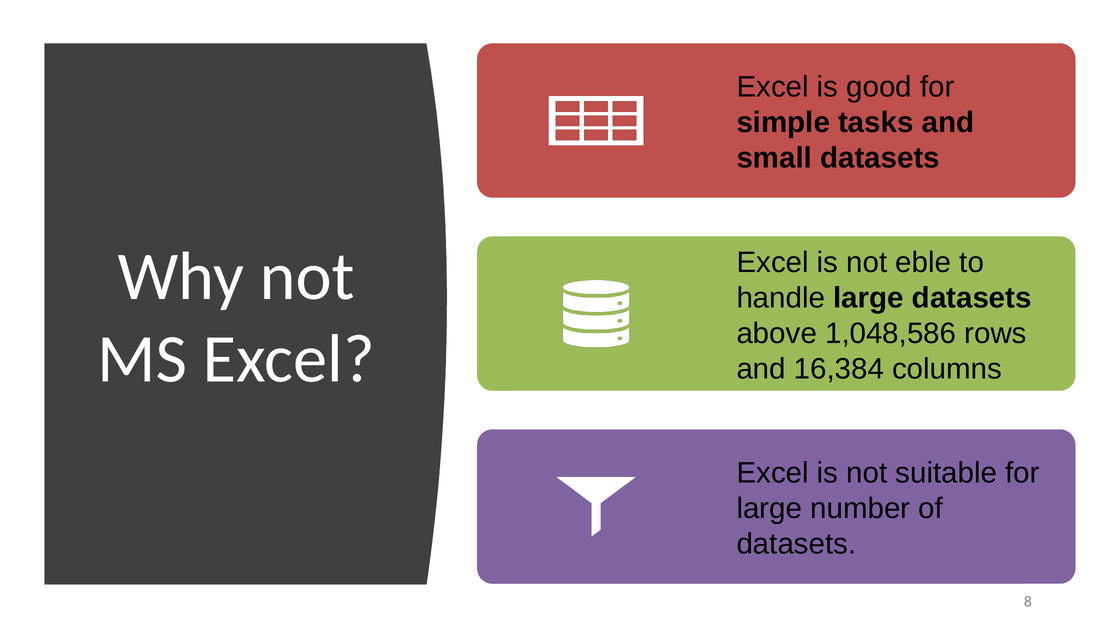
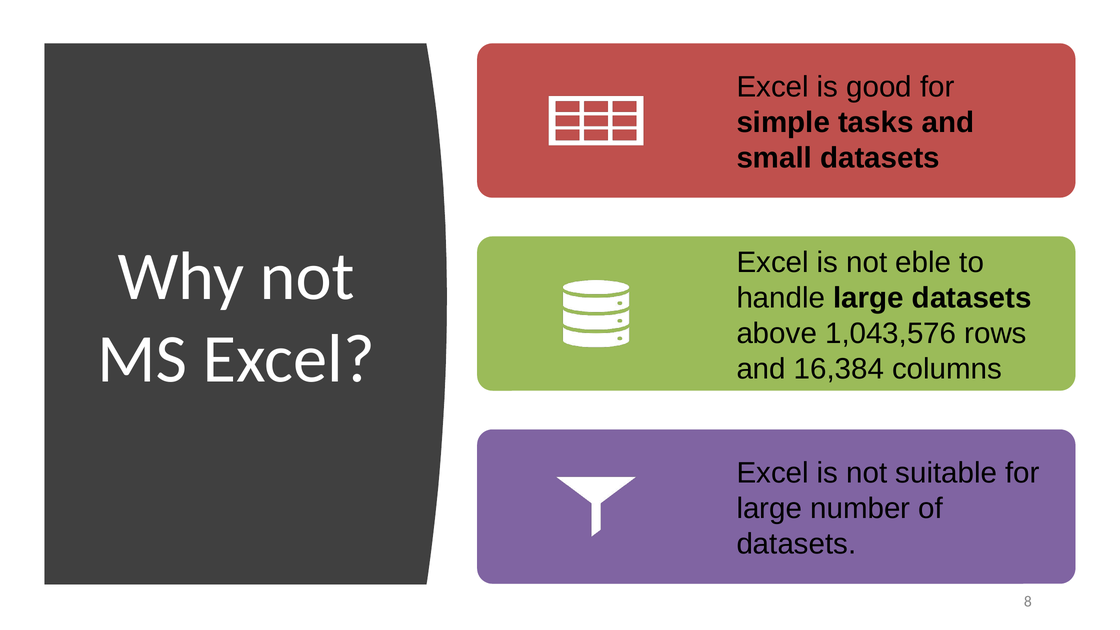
1,048,586: 1,048,586 -> 1,043,576
